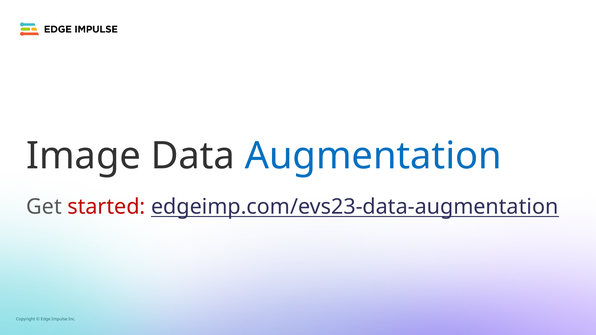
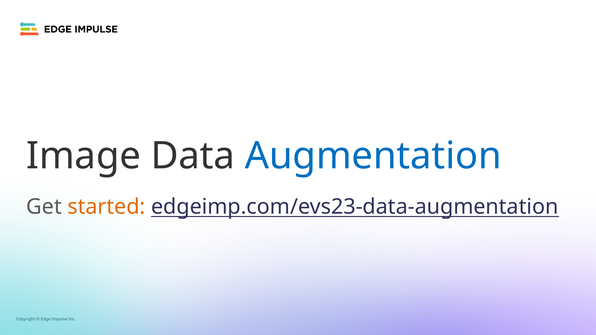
started colour: red -> orange
